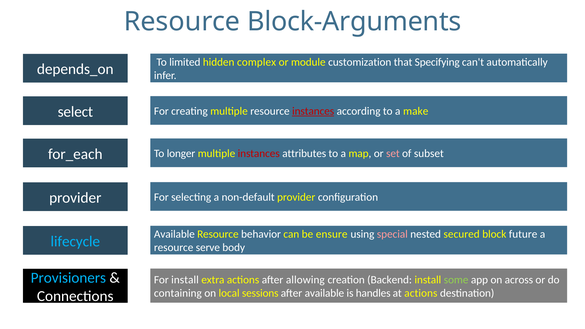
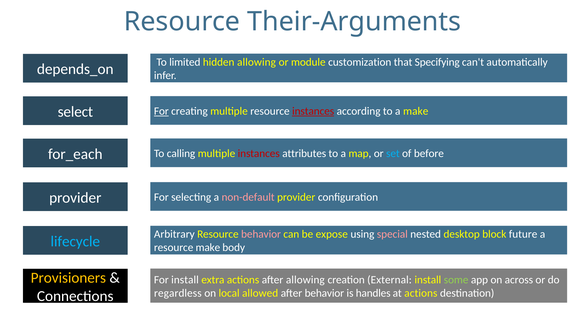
Block-Arguments: Block-Arguments -> Their-Arguments
hidden complex: complex -> allowing
For at (161, 111) underline: none -> present
longer: longer -> calling
set colour: pink -> light blue
subset: subset -> before
non-default colour: white -> pink
Available at (174, 234): Available -> Arbitrary
behavior at (261, 234) colour: white -> pink
ensure: ensure -> expose
secured: secured -> desktop
resource serve: serve -> make
Provisioners colour: light blue -> yellow
Backend: Backend -> External
containing: containing -> regardless
sessions: sessions -> allowed
after available: available -> behavior
